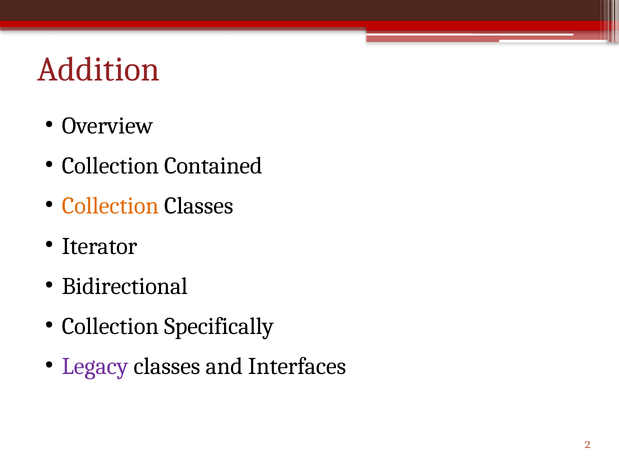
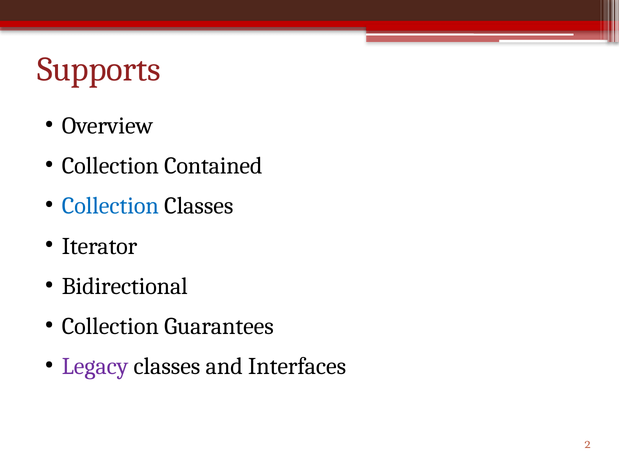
Addition: Addition -> Supports
Collection at (110, 206) colour: orange -> blue
Specifically: Specifically -> Guarantees
